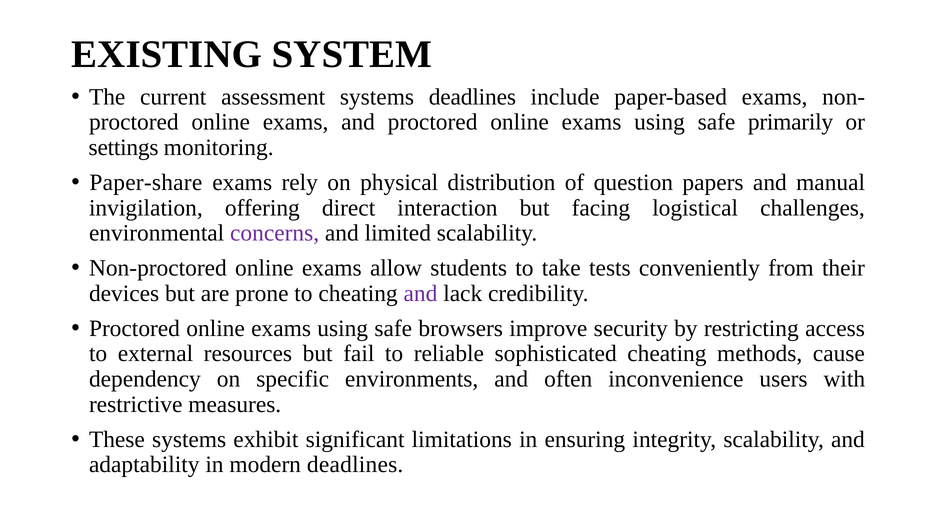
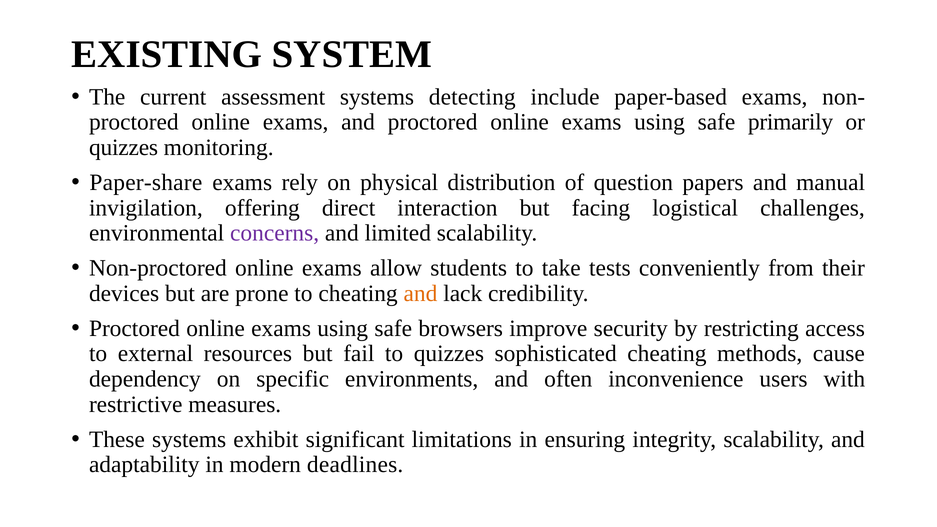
systems deadlines: deadlines -> detecting
settings at (124, 147): settings -> quizzes
and at (420, 293) colour: purple -> orange
to reliable: reliable -> quizzes
